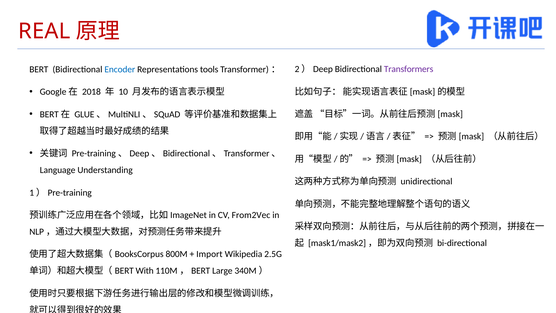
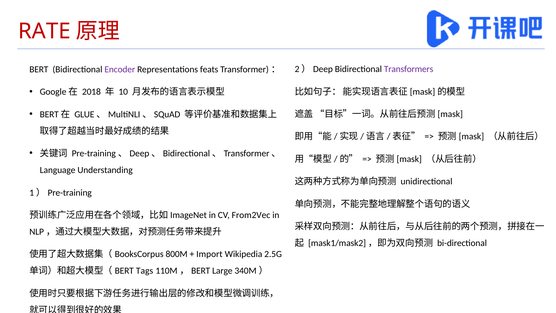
REAL: REAL -> RATE
Encoder colour: blue -> purple
tools: tools -> feats
With: With -> Tags
